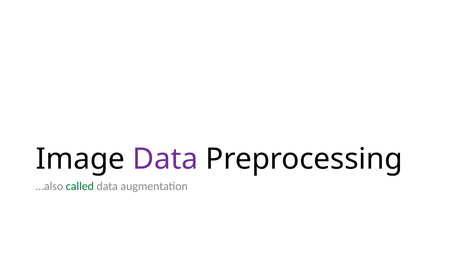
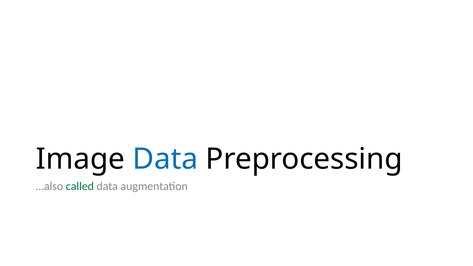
Data at (165, 159) colour: purple -> blue
